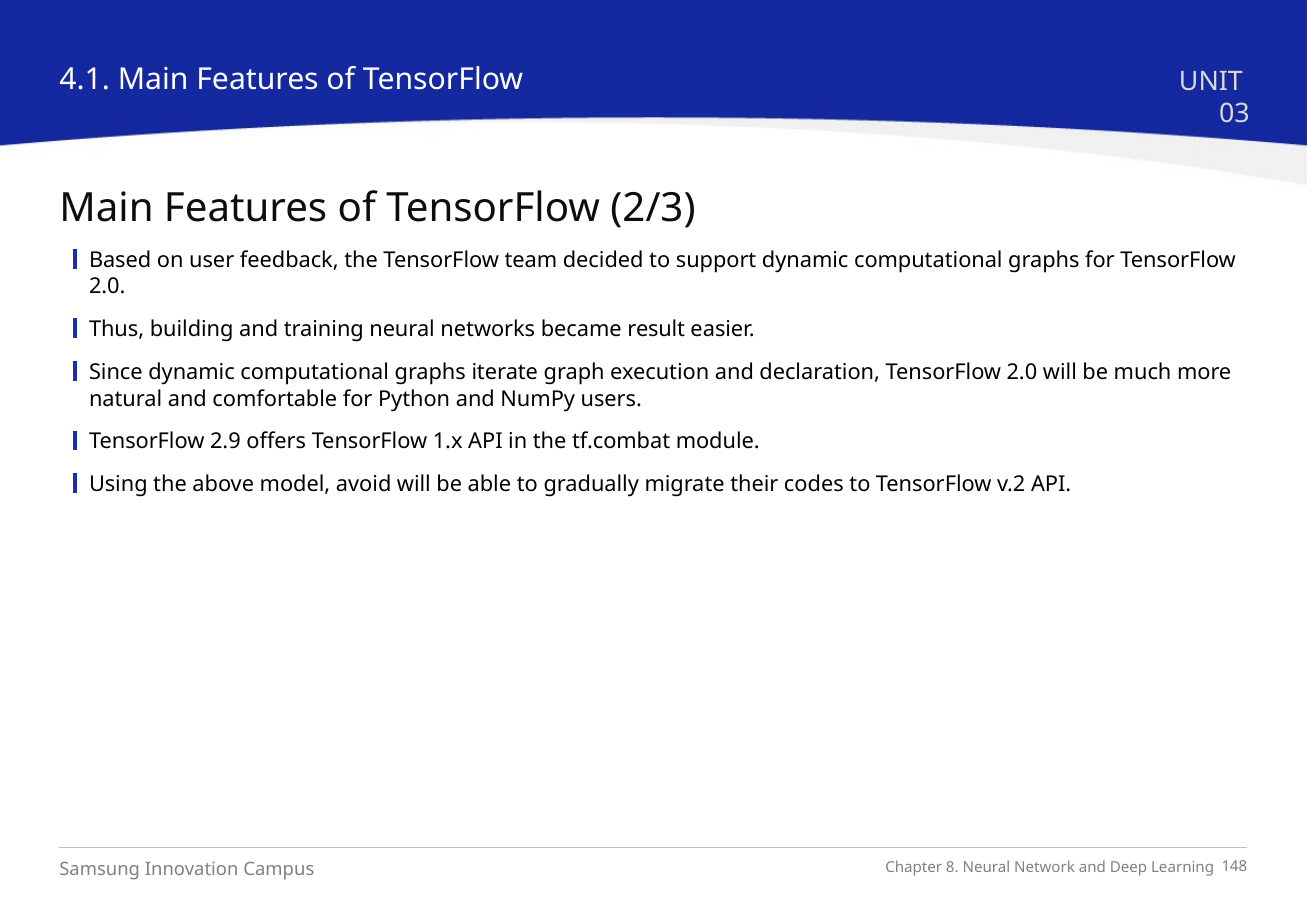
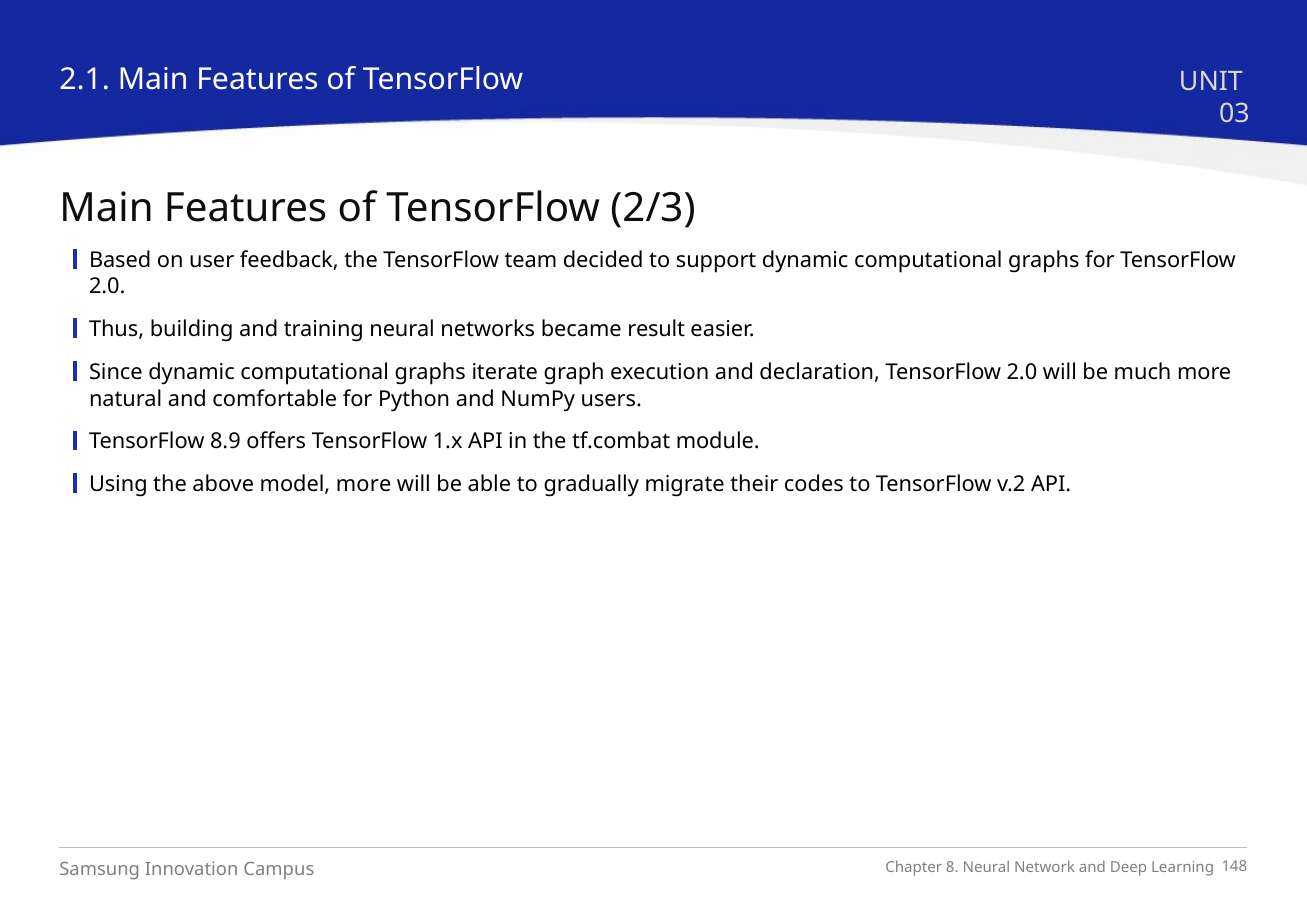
4.1: 4.1 -> 2.1
2.9: 2.9 -> 8.9
model avoid: avoid -> more
